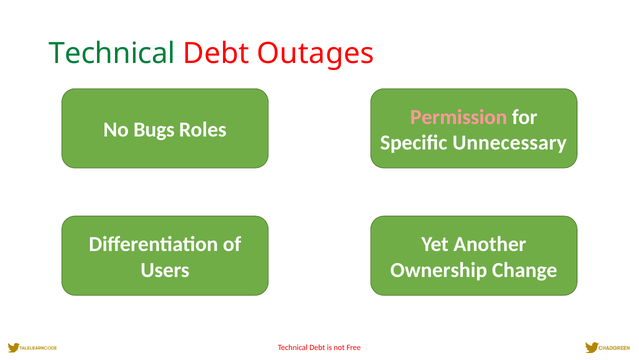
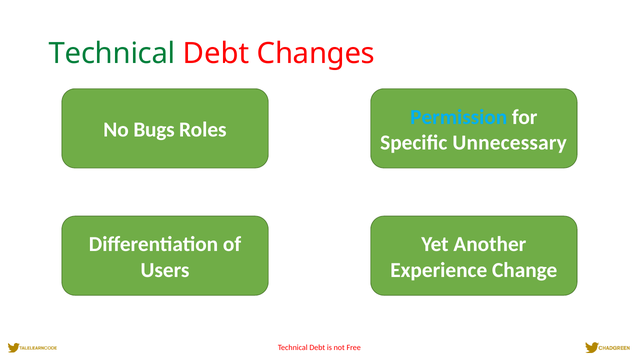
Outages: Outages -> Changes
Permission colour: pink -> light blue
Ownership: Ownership -> Experience
